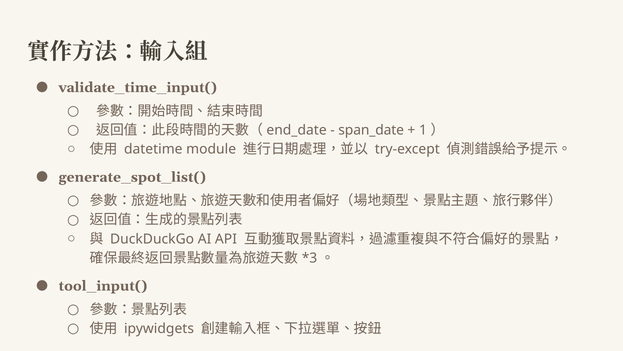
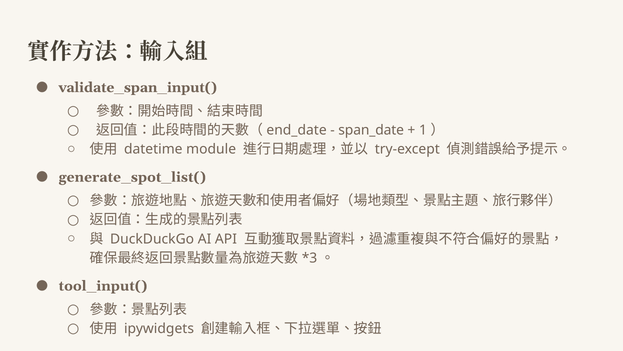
validate_time_input(: validate_time_input( -> validate_span_input(
